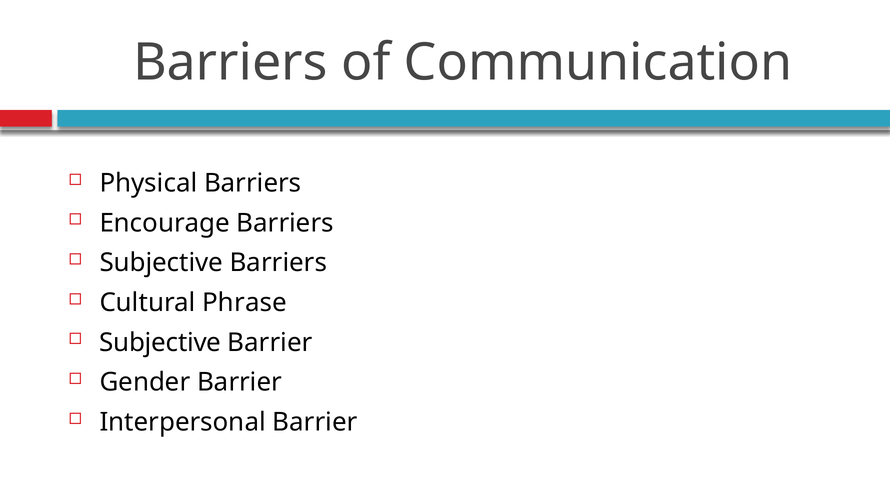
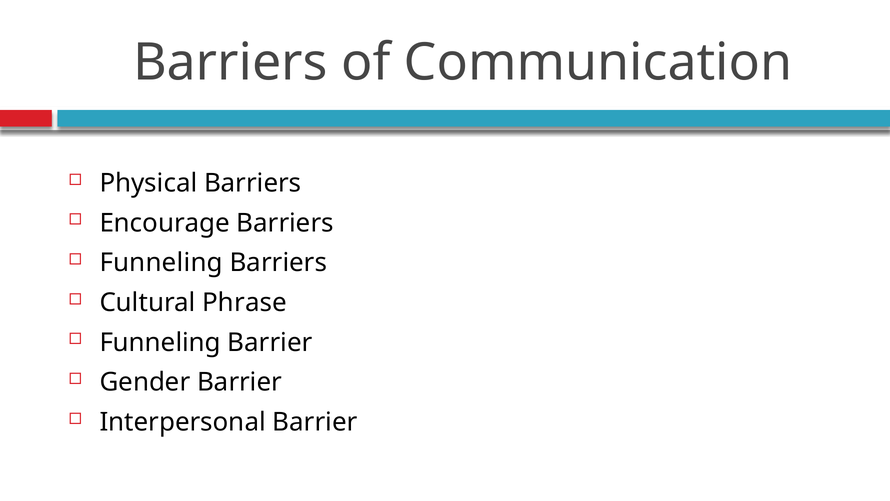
Subjective at (161, 263): Subjective -> Funneling
Subjective at (160, 342): Subjective -> Funneling
